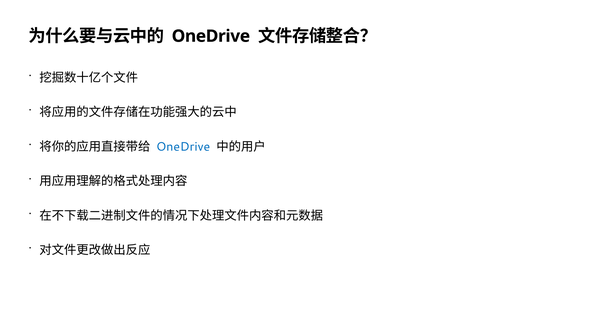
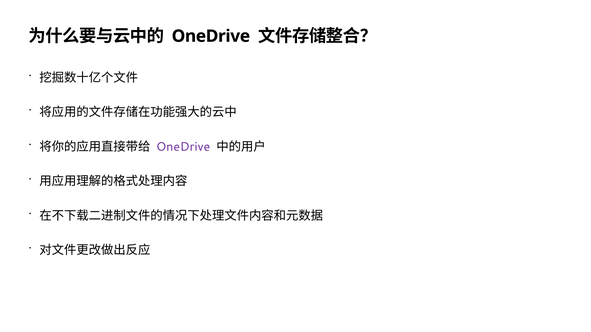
OneDrive at (183, 147) colour: blue -> purple
